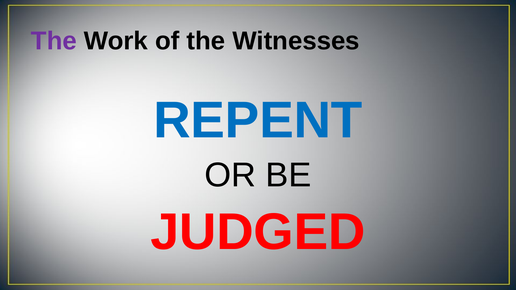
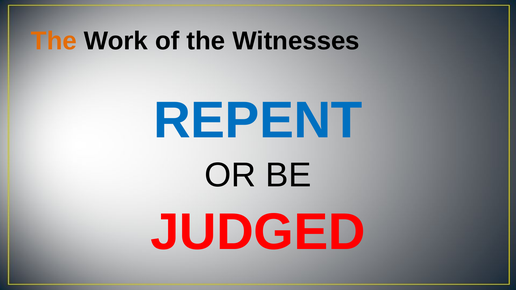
The at (54, 41) colour: purple -> orange
